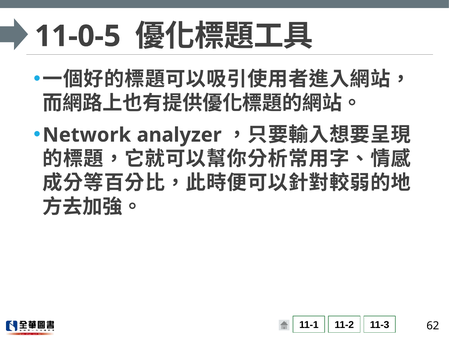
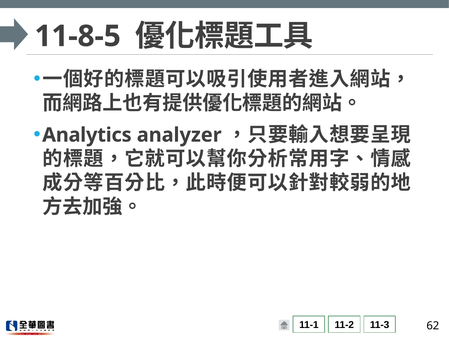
11-0-5: 11-0-5 -> 11-8-5
Network: Network -> Analytics
